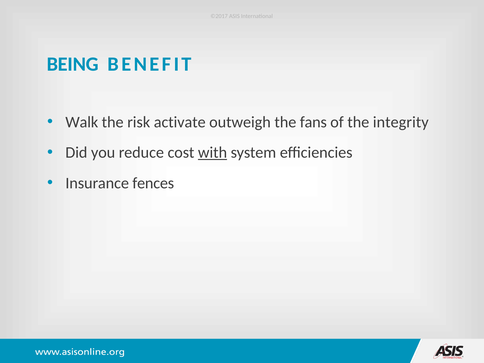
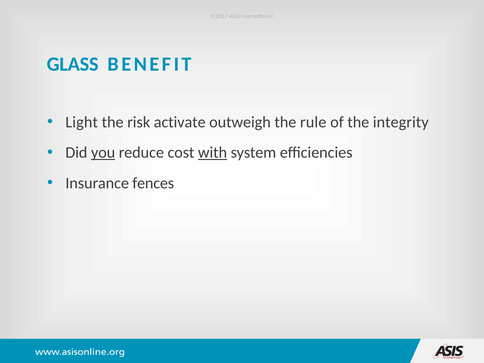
BEING: BEING -> GLASS
Walk: Walk -> Light
fans: fans -> rule
you underline: none -> present
